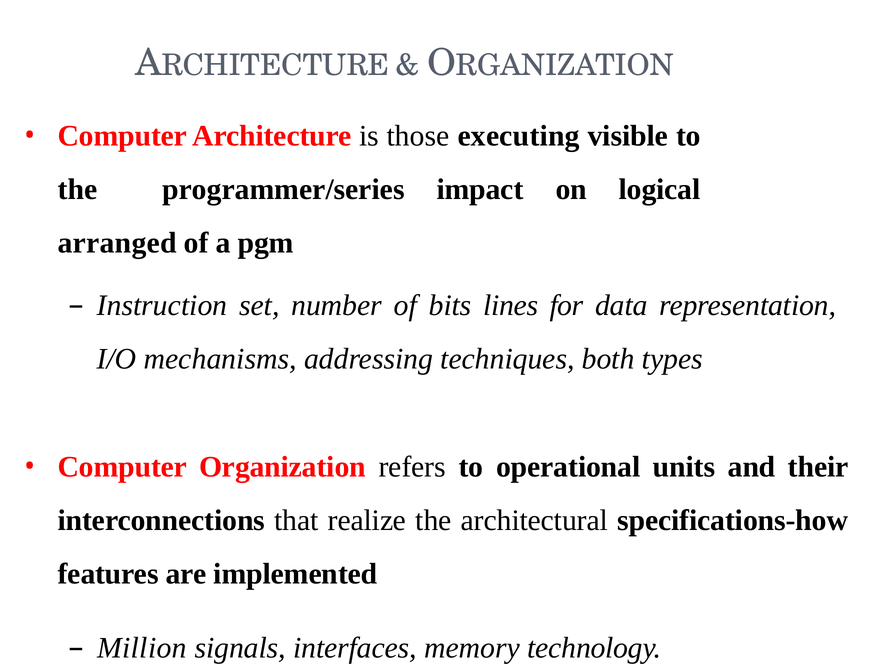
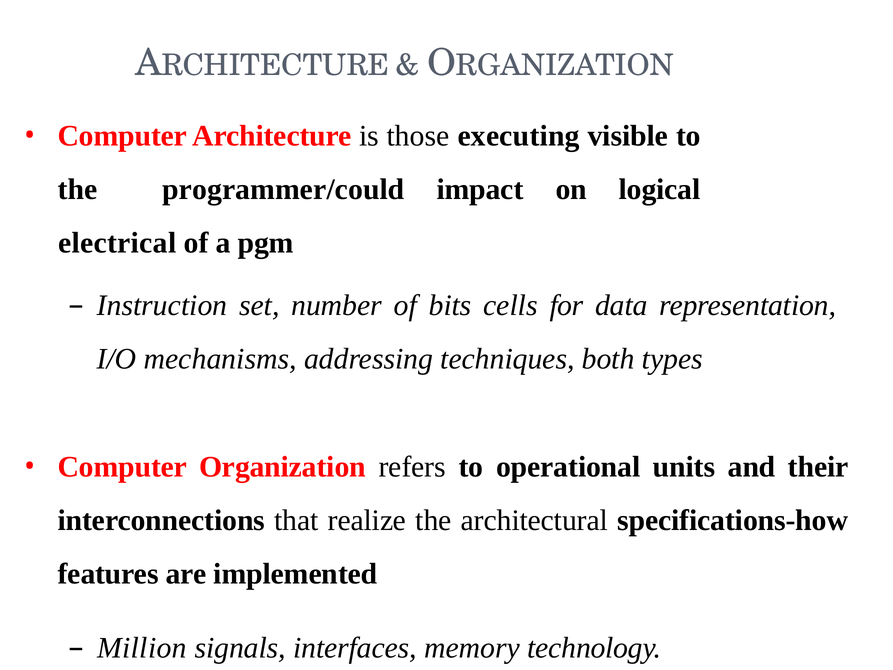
programmer/series: programmer/series -> programmer/could
arranged: arranged -> electrical
lines: lines -> cells
